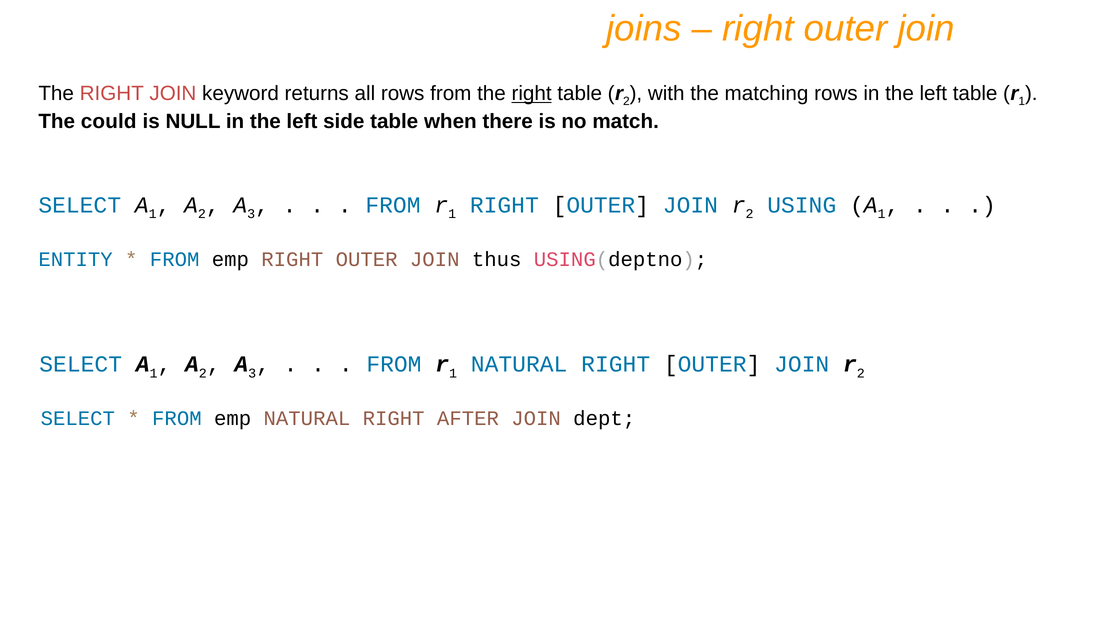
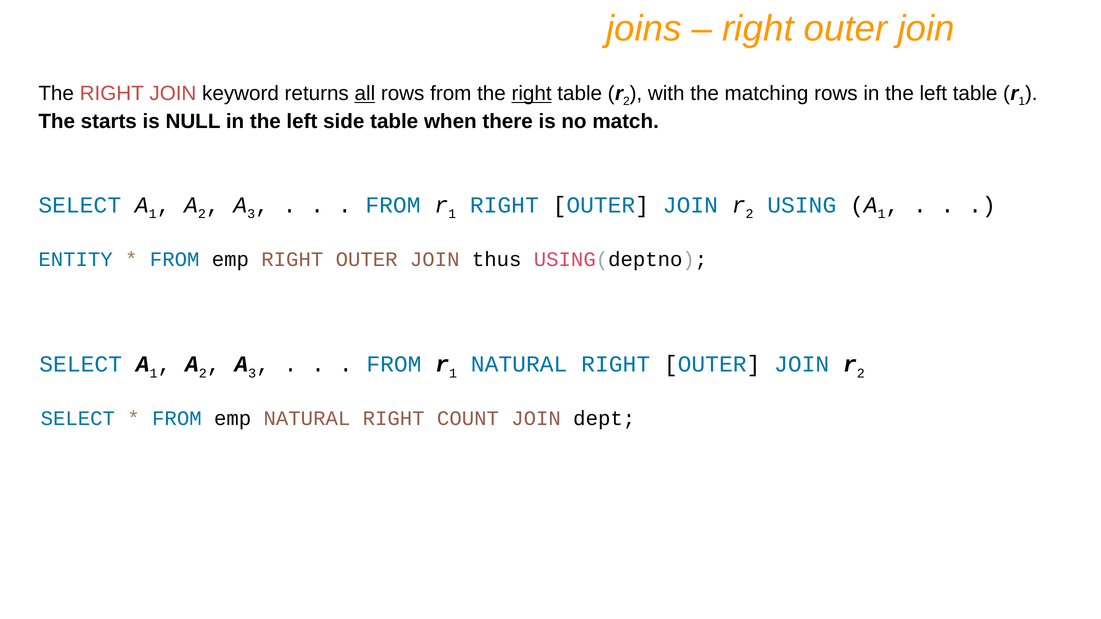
all underline: none -> present
could: could -> starts
AFTER: AFTER -> COUNT
